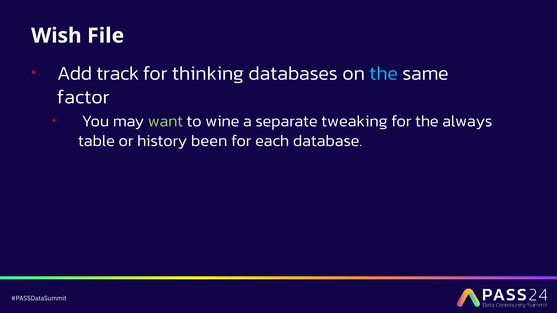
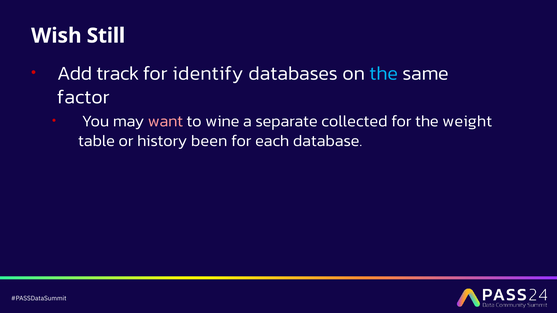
File: File -> Still
thinking: thinking -> identify
want colour: light green -> pink
tweaking: tweaking -> collected
always: always -> weight
